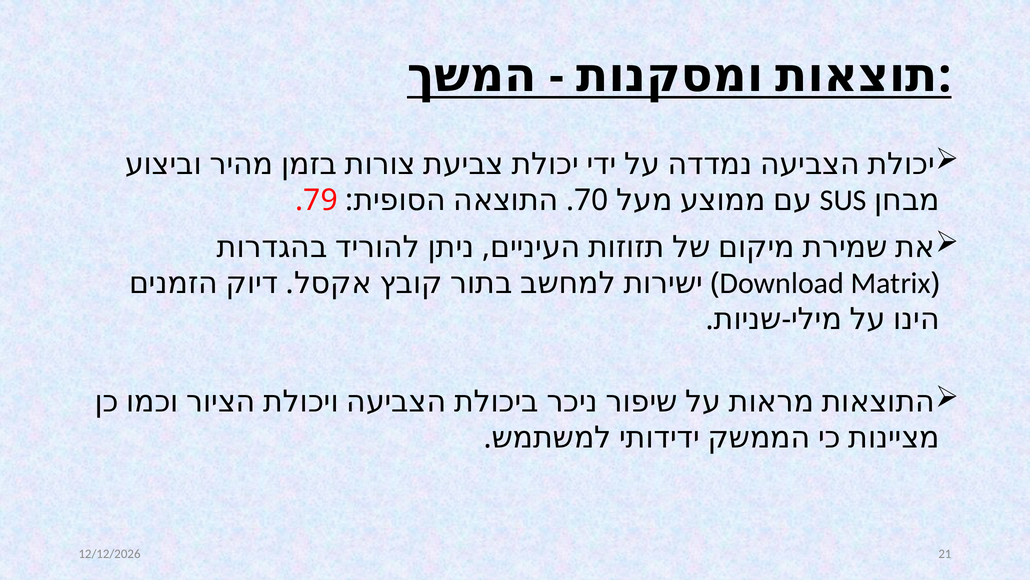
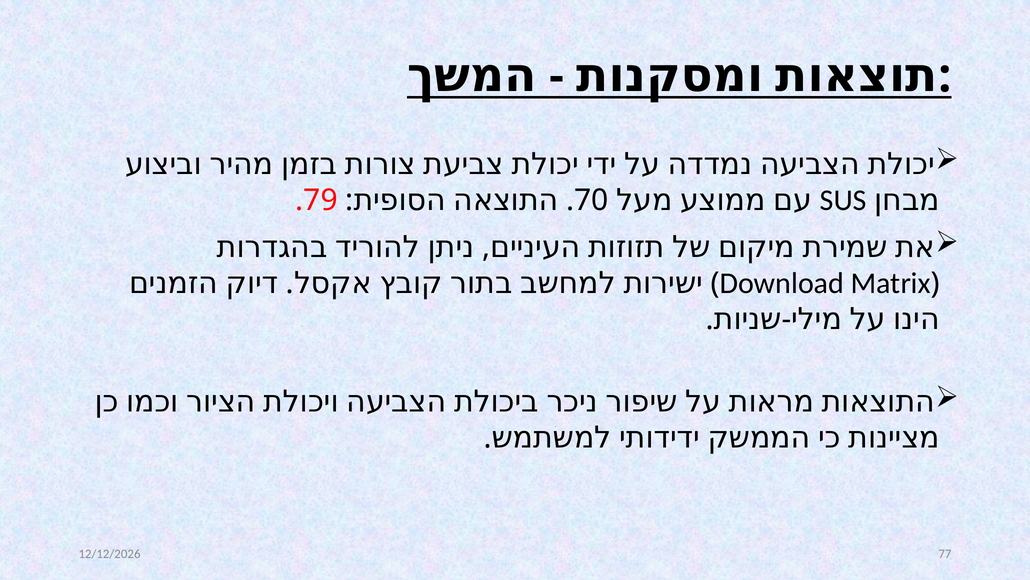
21: 21 -> 77
